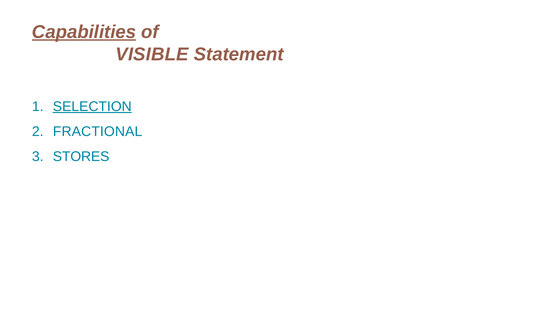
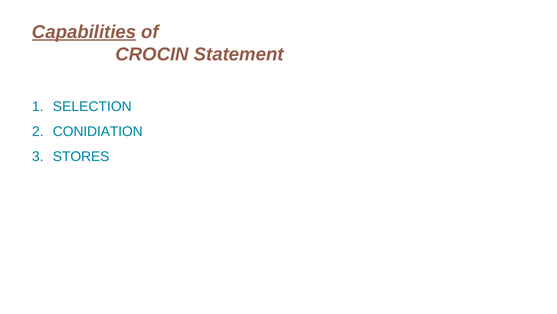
VISIBLE: VISIBLE -> CROCIN
SELECTION underline: present -> none
FRACTIONAL: FRACTIONAL -> CONIDIATION
